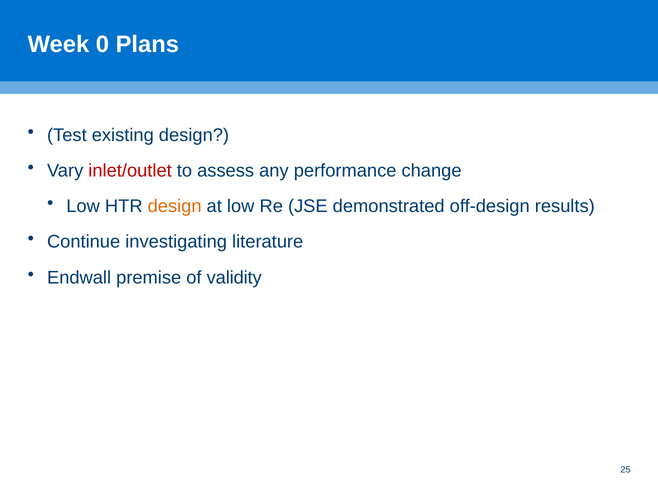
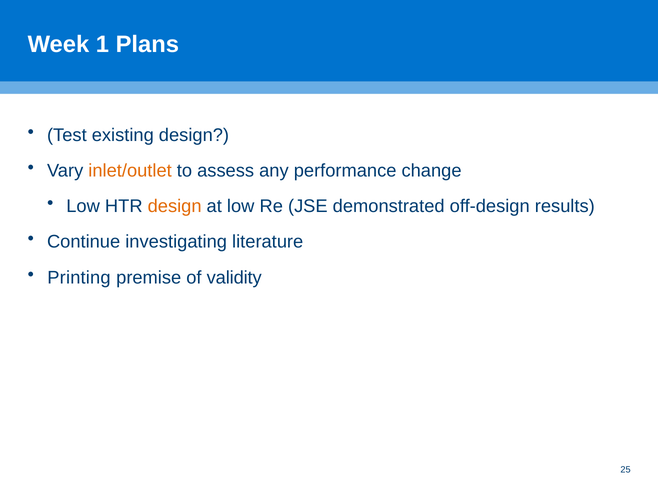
0: 0 -> 1
inlet/outlet colour: red -> orange
Endwall: Endwall -> Printing
